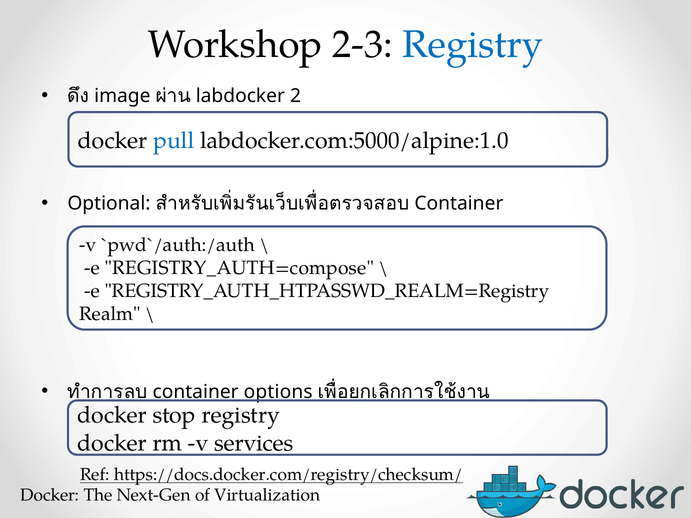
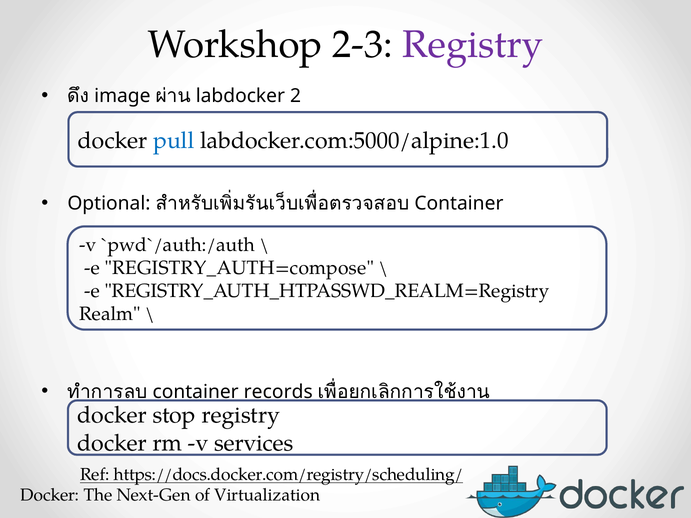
Registry at (473, 45) colour: blue -> purple
options: options -> records
https://docs.docker.com/registry/checksum/: https://docs.docker.com/registry/checksum/ -> https://docs.docker.com/registry/scheduling/
